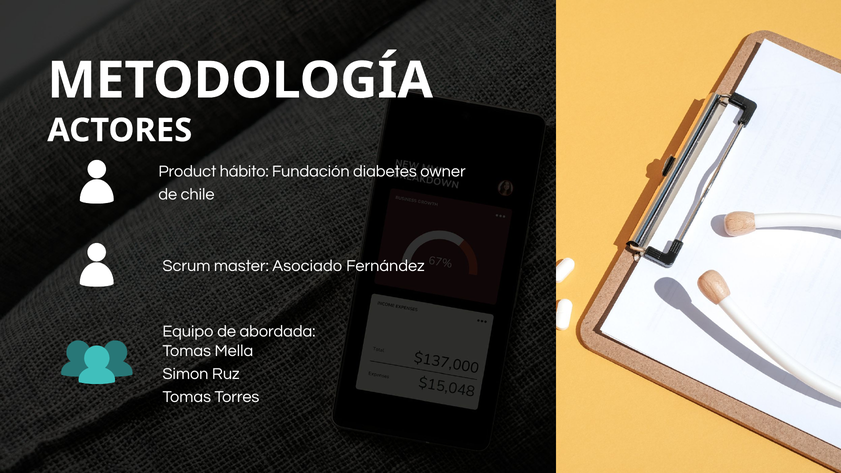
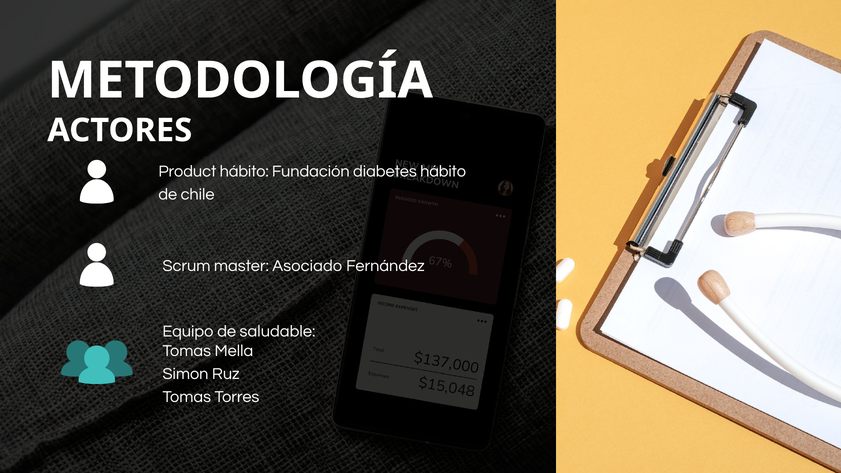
diabetes owner: owner -> hábito
abordada: abordada -> saludable
